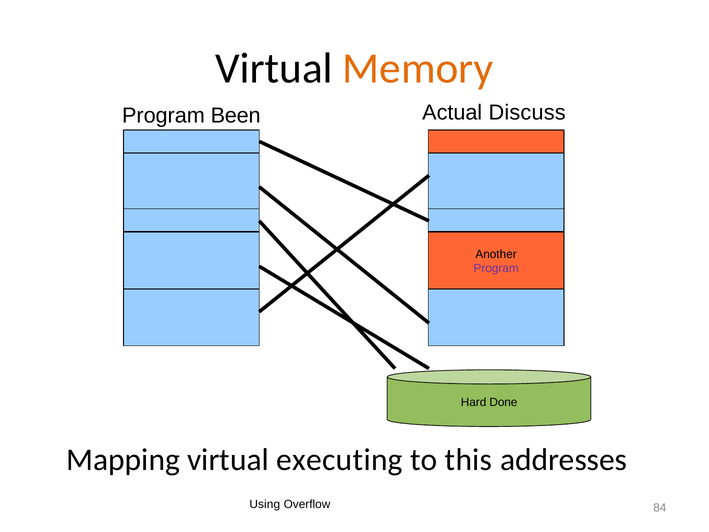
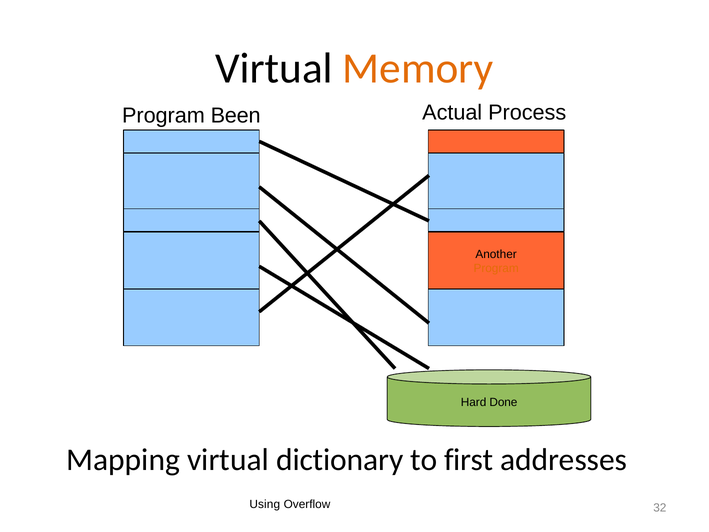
Discuss: Discuss -> Process
Program at (496, 268) colour: purple -> orange
executing: executing -> dictionary
this: this -> first
84: 84 -> 32
